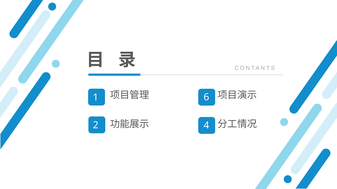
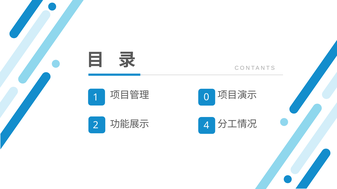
6: 6 -> 0
